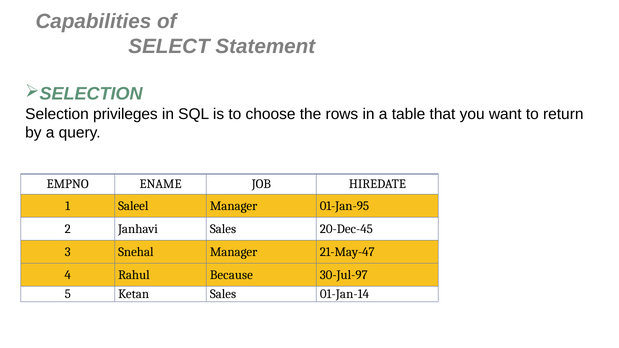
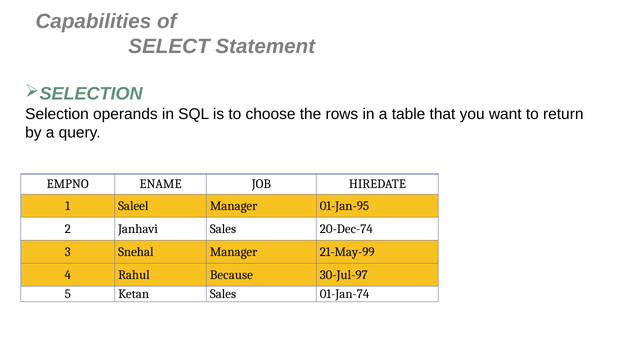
privileges: privileges -> operands
20-Dec-45: 20-Dec-45 -> 20-Dec-74
21-May-47: 21-May-47 -> 21-May-99
01-Jan-14: 01-Jan-14 -> 01-Jan-74
